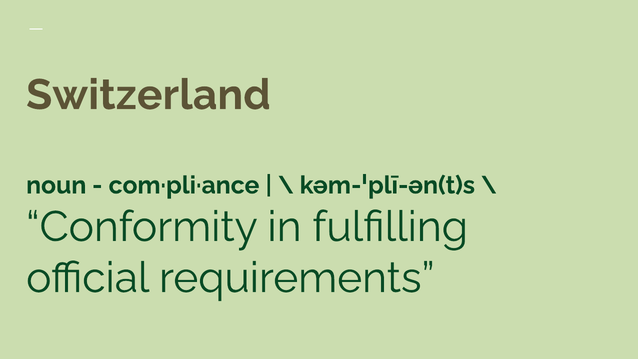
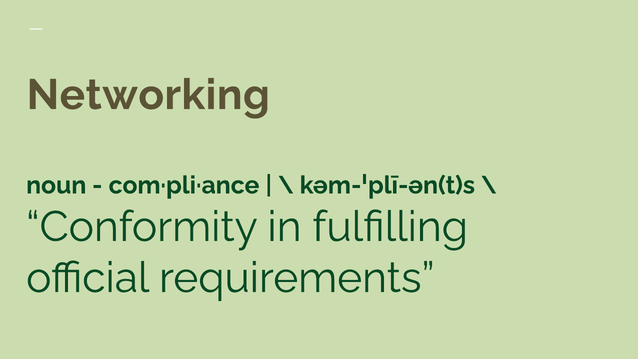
Switzerland: Switzerland -> Networking
